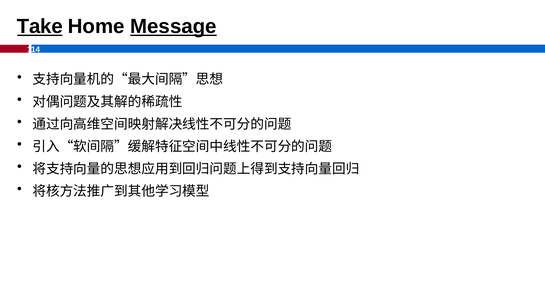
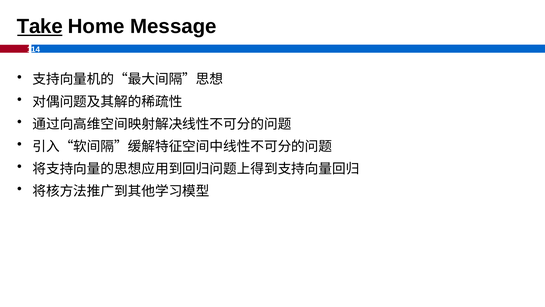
Message underline: present -> none
